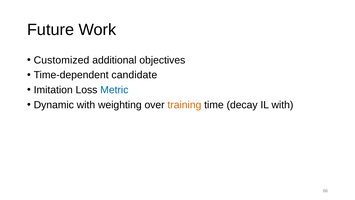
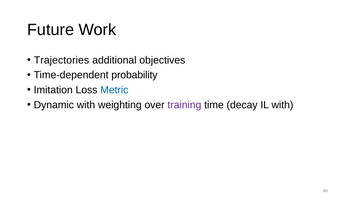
Customized: Customized -> Trajectories
candidate: candidate -> probability
training colour: orange -> purple
